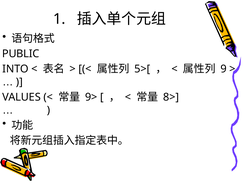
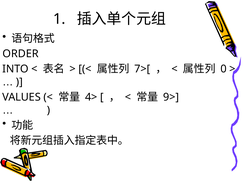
PUBLIC: PUBLIC -> ORDER
5>[: 5>[ -> 7>[
9: 9 -> 0
9>: 9> -> 4>
8>: 8> -> 9>
